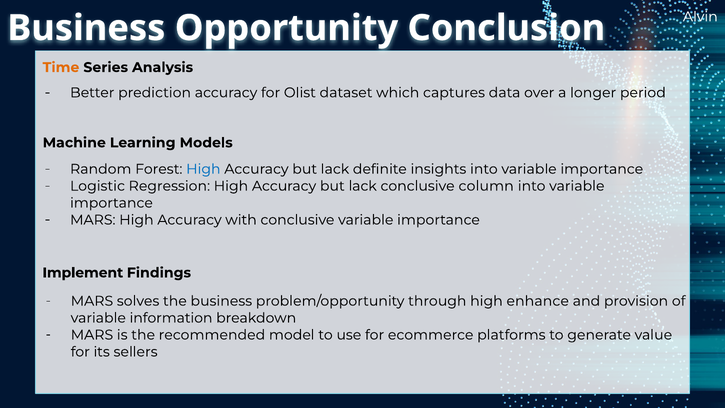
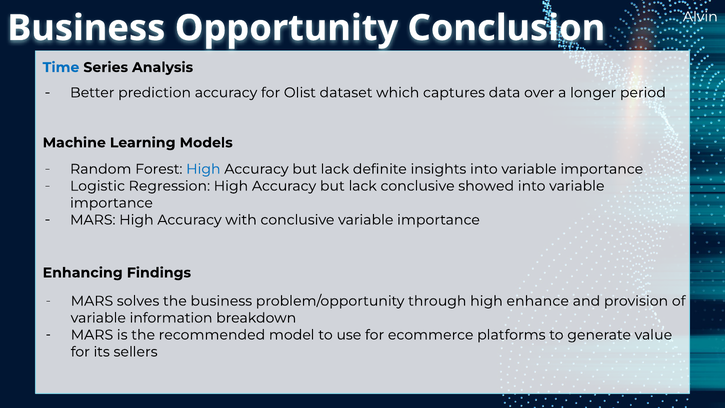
Time colour: orange -> blue
column: column -> showed
Implement: Implement -> Enhancing
